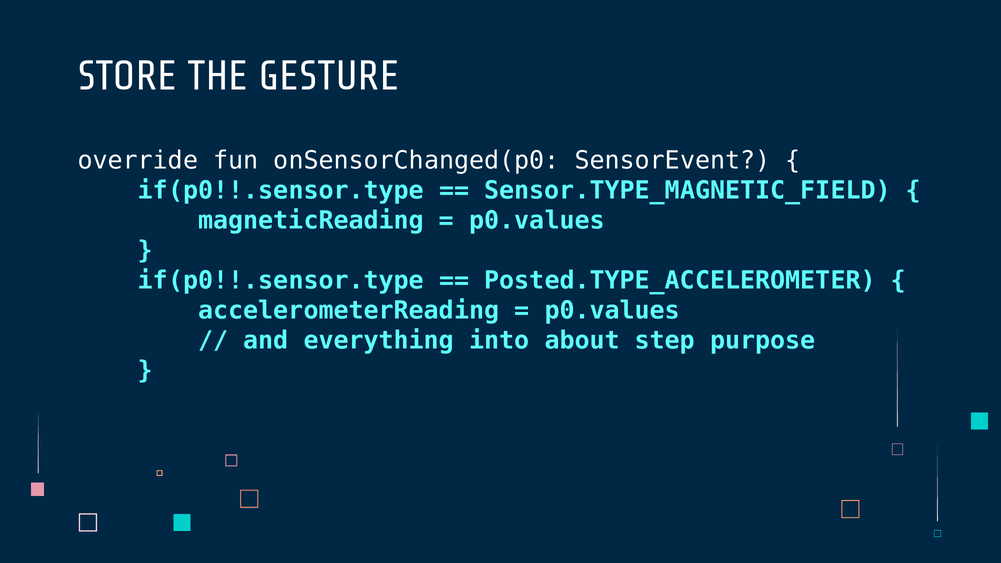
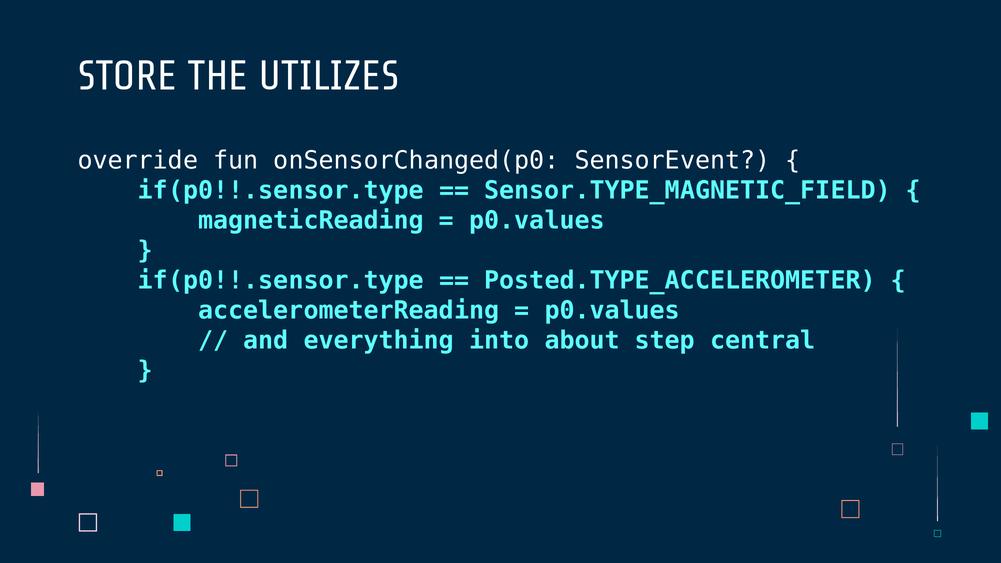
GESTURE: GESTURE -> UTILIZES
purpose: purpose -> central
